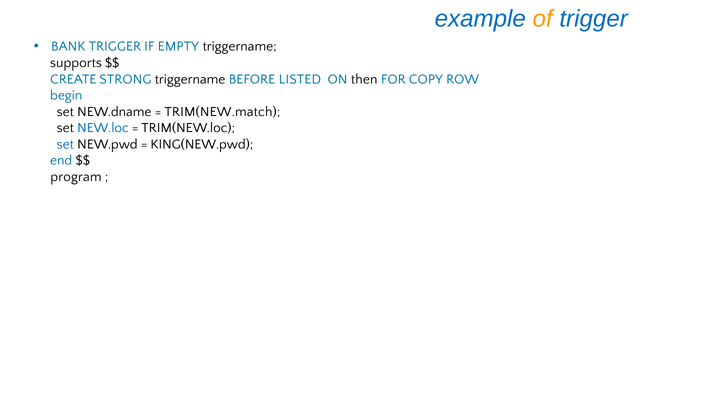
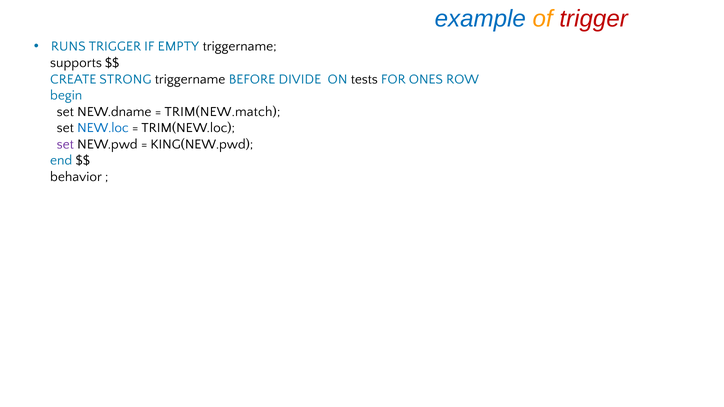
trigger at (594, 19) colour: blue -> red
BANK: BANK -> RUNS
LISTED: LISTED -> DIVIDE
then: then -> tests
COPY: COPY -> ONES
set at (65, 144) colour: blue -> purple
program: program -> behavior
